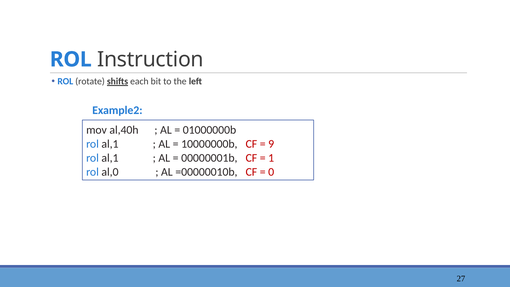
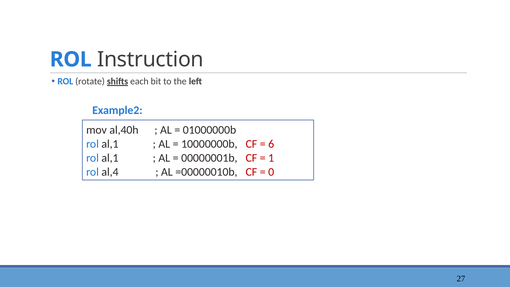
9: 9 -> 6
al,0: al,0 -> al,4
